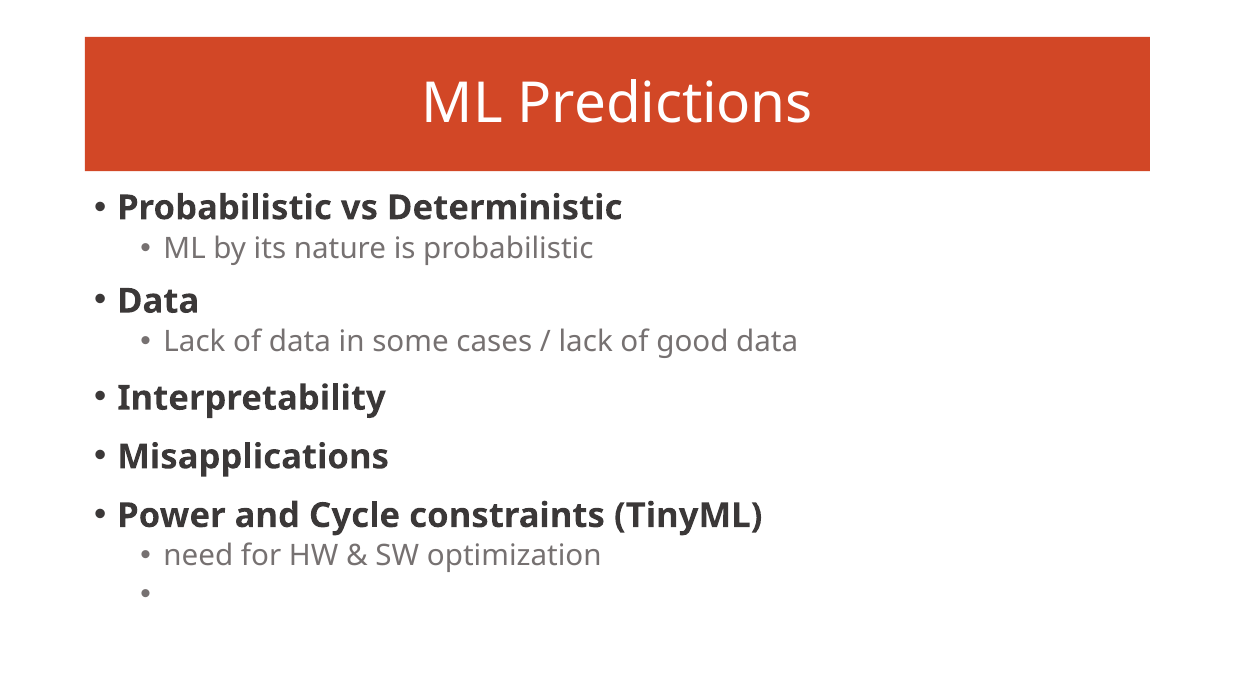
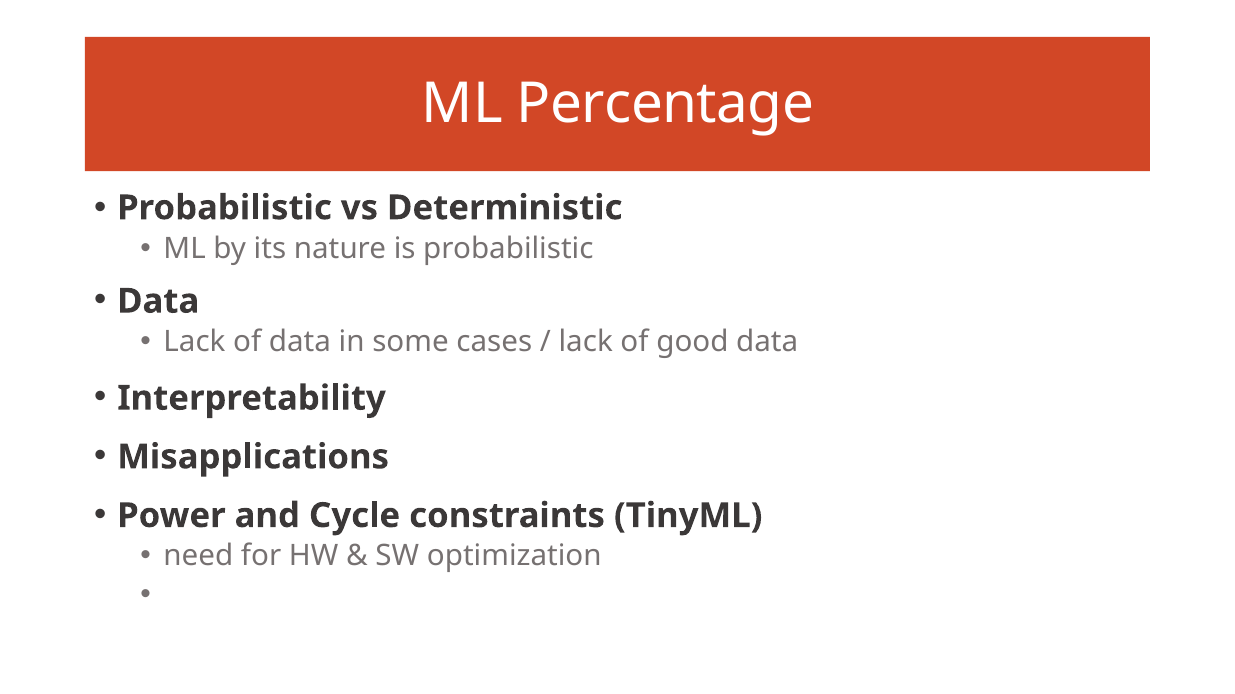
Predictions: Predictions -> Percentage
